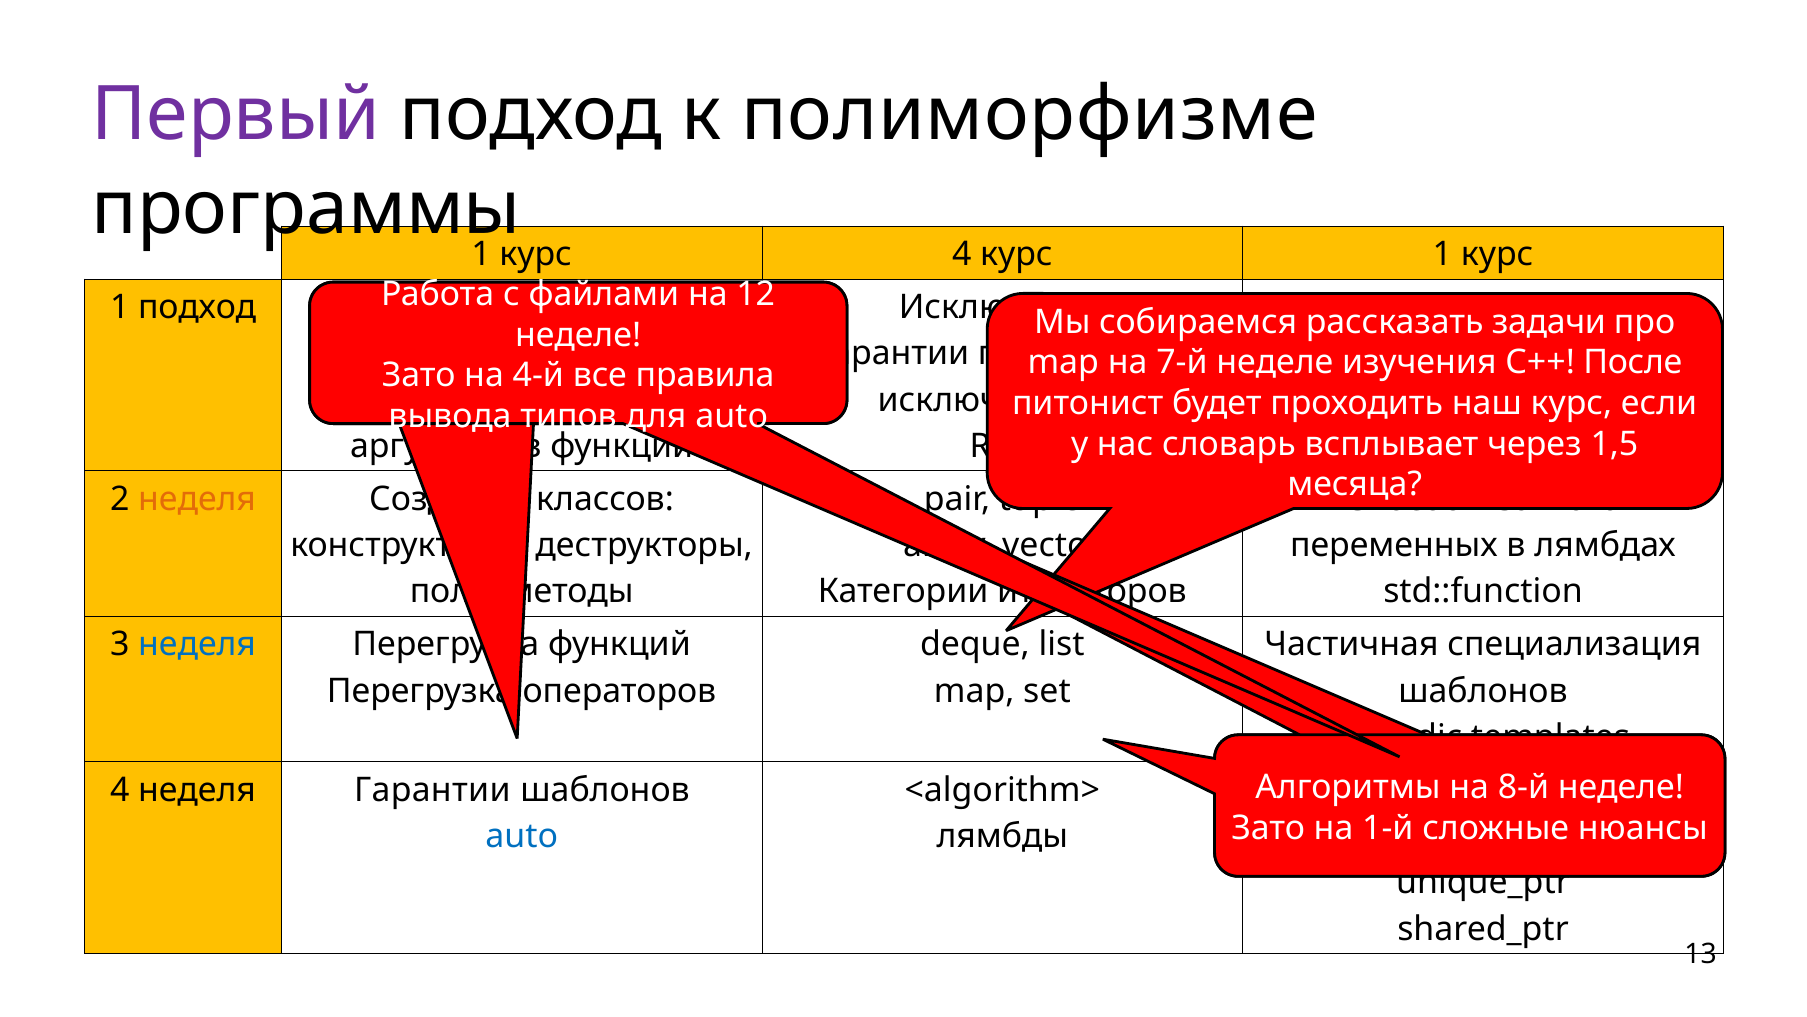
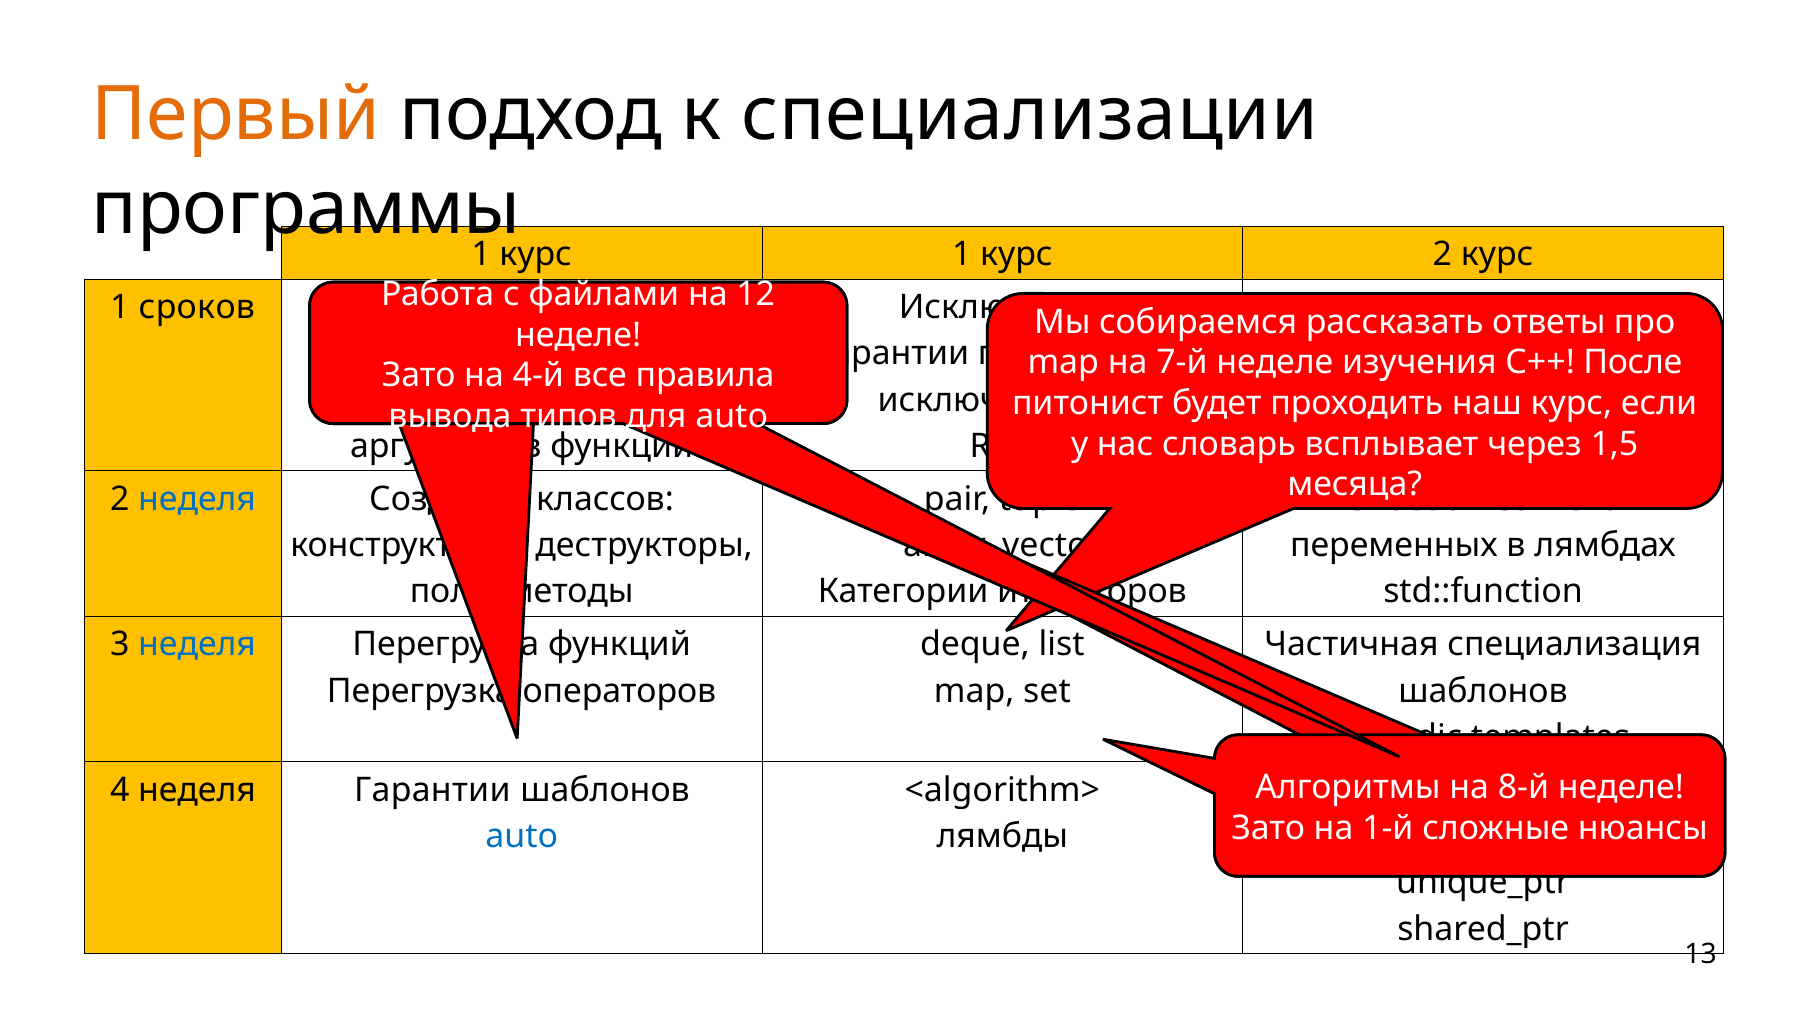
Первый colour: purple -> orange
полиморфизме: полиморфизме -> специализации
4 at (962, 254): 4 -> 1
1 at (1442, 254): 1 -> 2
1 подход: подход -> сроков
задачи: задачи -> ответы
неделя at (197, 499) colour: orange -> blue
